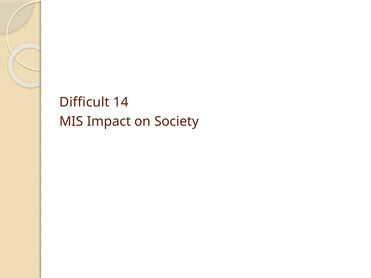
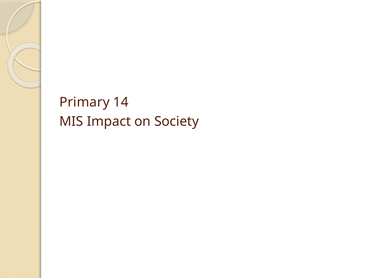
Difficult: Difficult -> Primary
